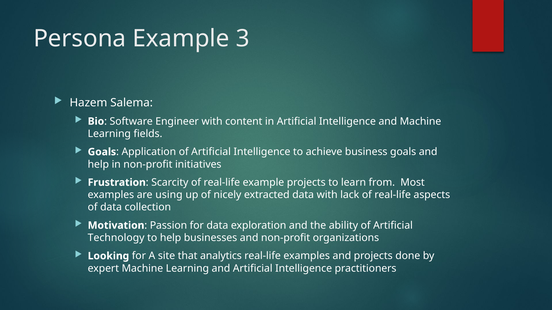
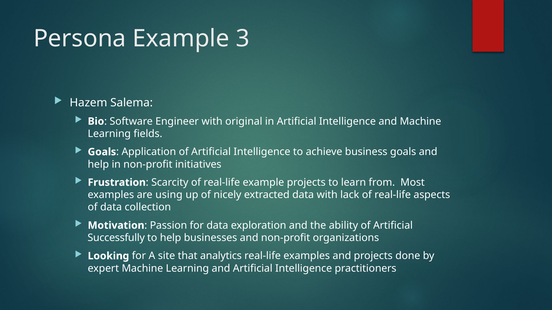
content: content -> original
Technology: Technology -> Successfully
